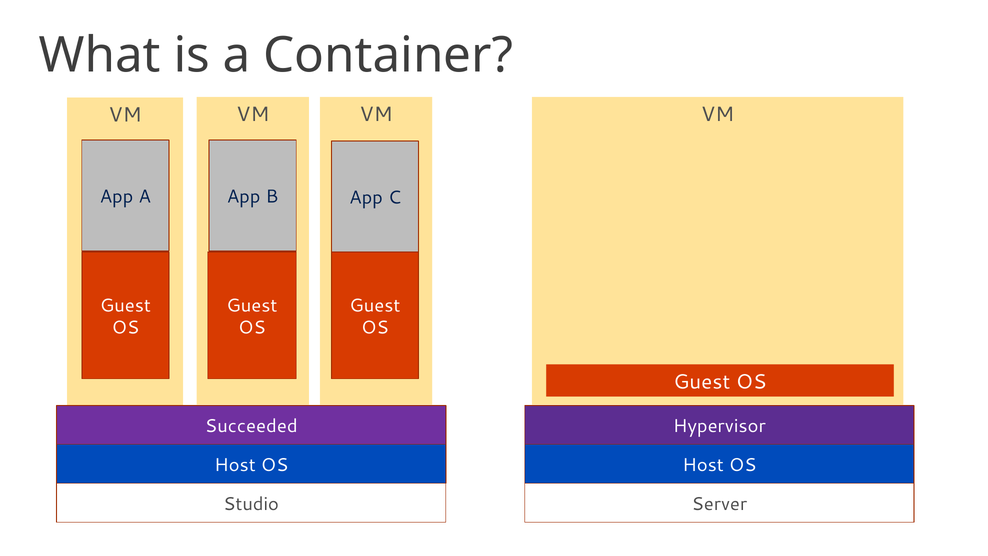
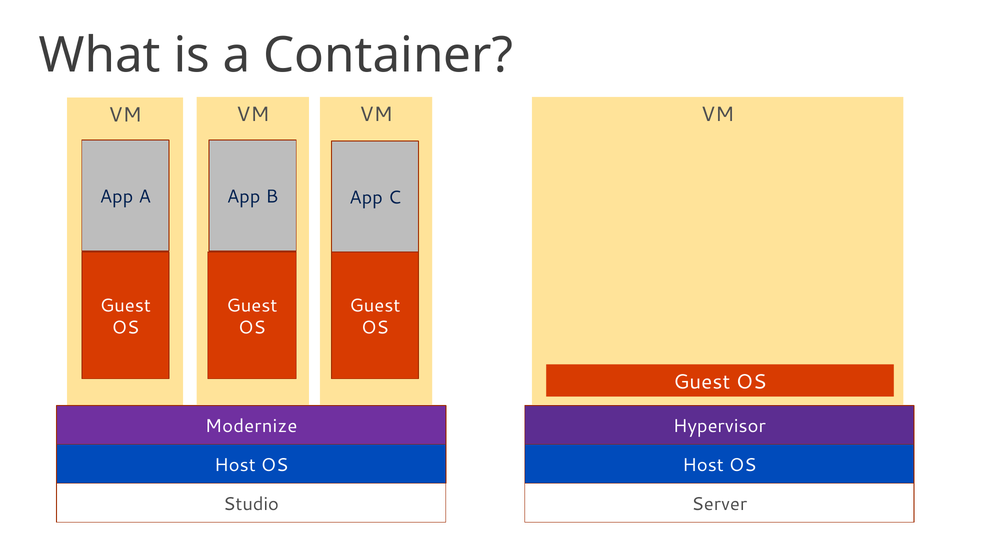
Succeeded: Succeeded -> Modernize
